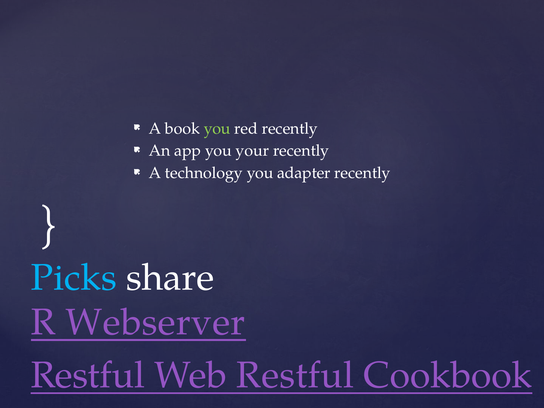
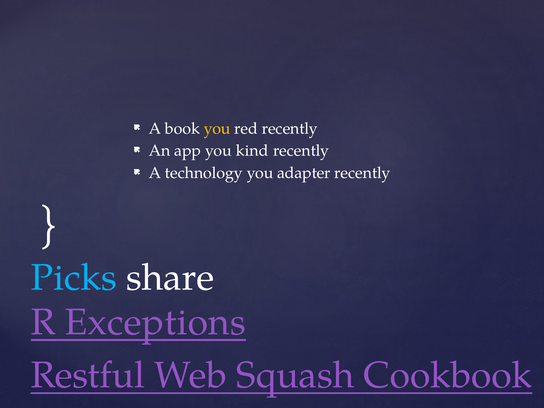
you at (217, 128) colour: light green -> yellow
your: your -> kind
Webserver: Webserver -> Exceptions
Web Restful: Restful -> Squash
